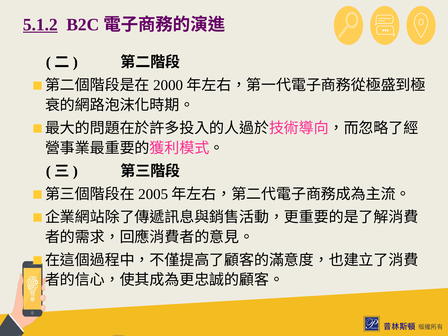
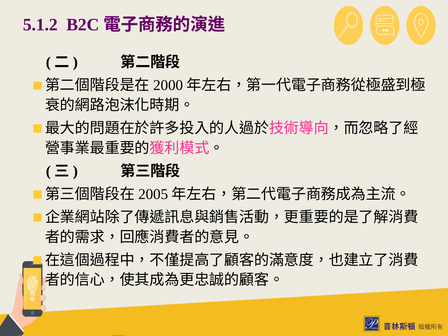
5.1.2 underline: present -> none
